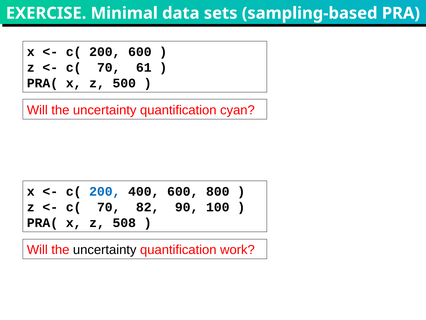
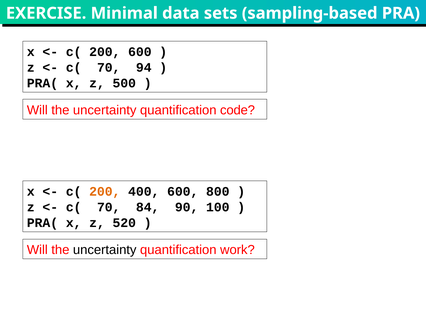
61: 61 -> 94
cyan: cyan -> code
200 at (105, 191) colour: blue -> orange
82: 82 -> 84
508: 508 -> 520
